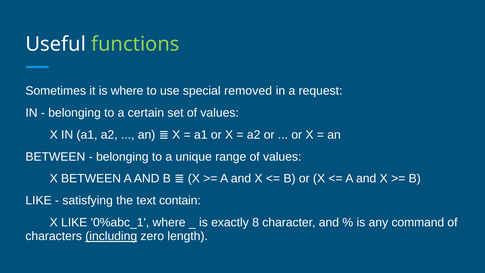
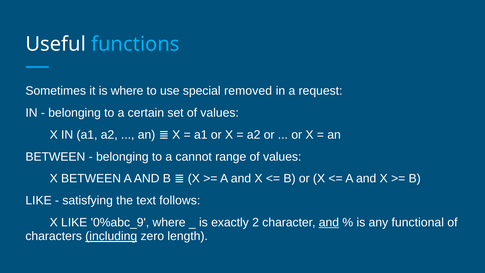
functions colour: light green -> light blue
unique: unique -> cannot
contain: contain -> follows
0%abc_1: 0%abc_1 -> 0%abc_9
8: 8 -> 2
and at (329, 222) underline: none -> present
command: command -> functional
